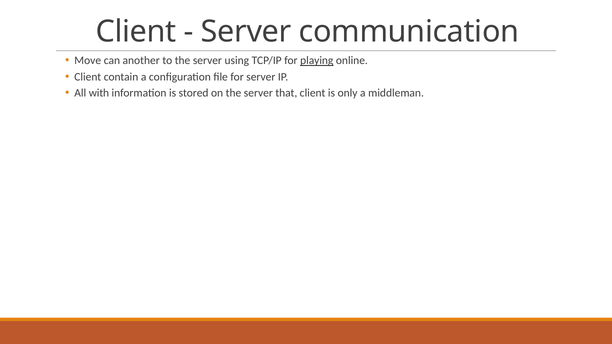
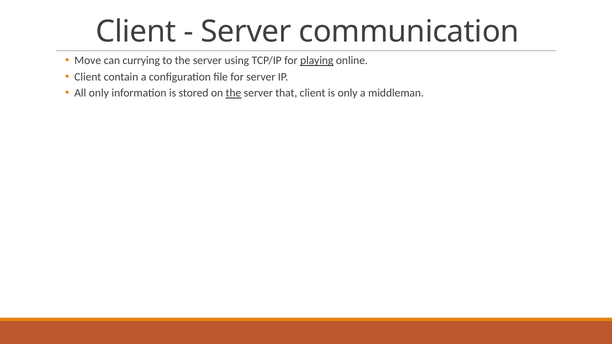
another: another -> currying
All with: with -> only
the at (233, 93) underline: none -> present
